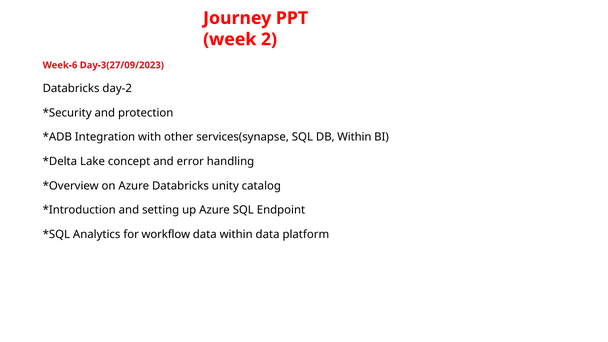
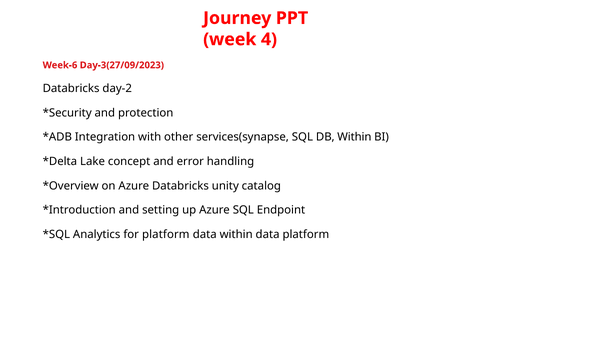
2: 2 -> 4
for workflow: workflow -> platform
